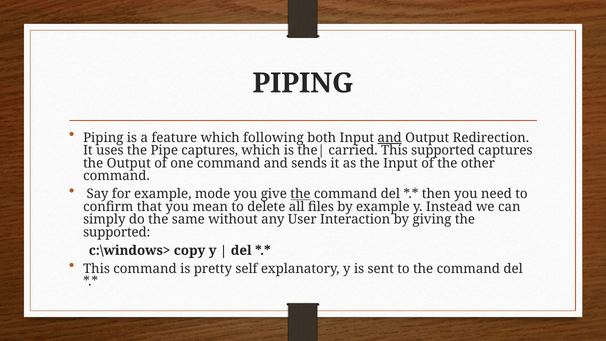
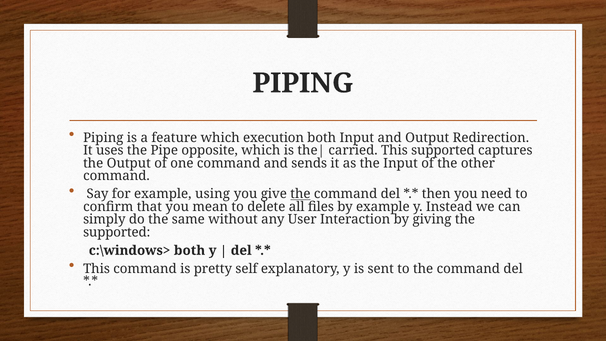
following: following -> execution
and at (390, 138) underline: present -> none
Pipe captures: captures -> opposite
mode: mode -> using
c:\windows> copy: copy -> both
